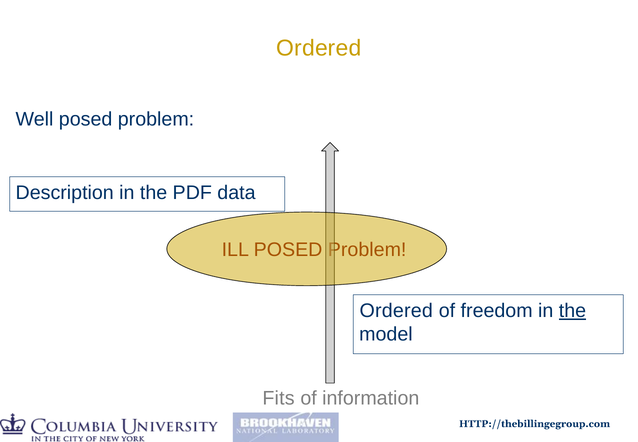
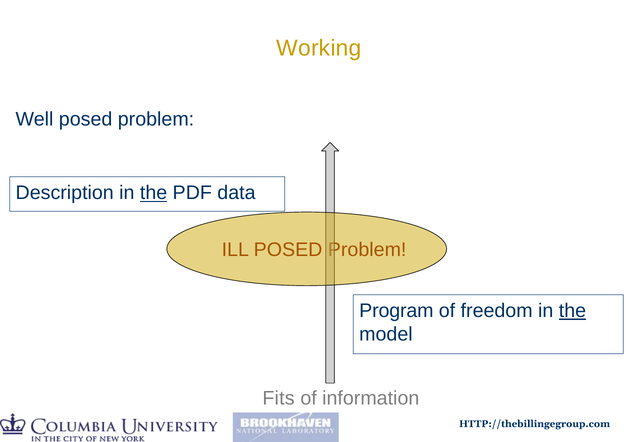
Ordered at (319, 48): Ordered -> Working
the at (154, 193) underline: none -> present
Ordered at (396, 311): Ordered -> Program
